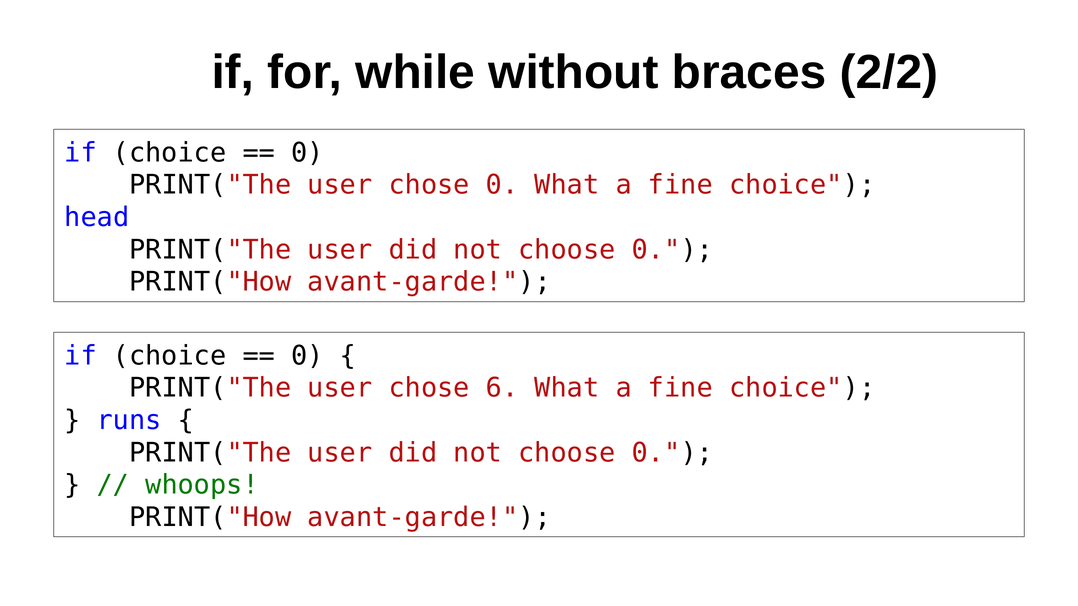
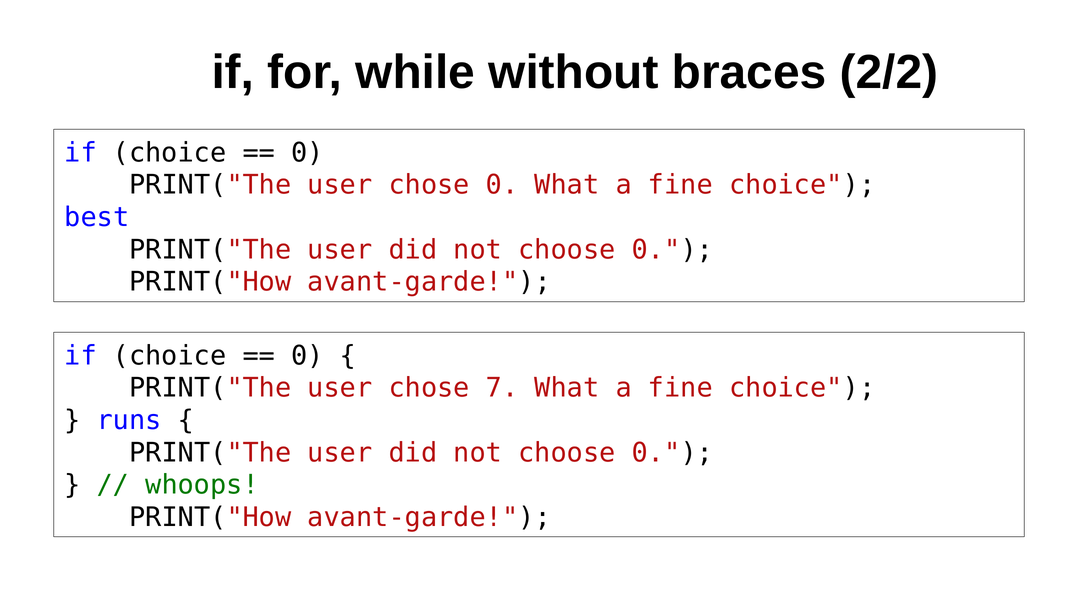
head: head -> best
6: 6 -> 7
